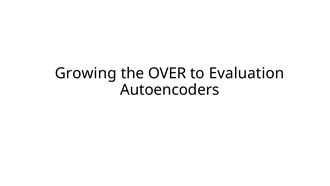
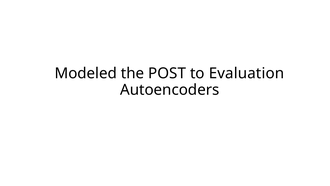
Growing: Growing -> Modeled
OVER: OVER -> POST
